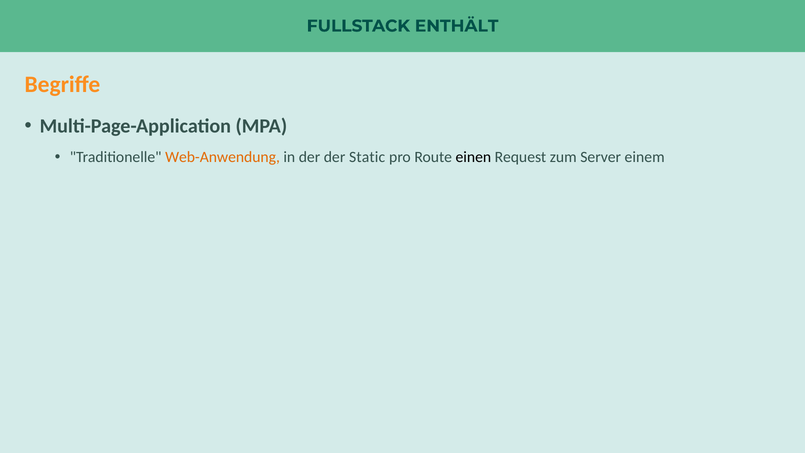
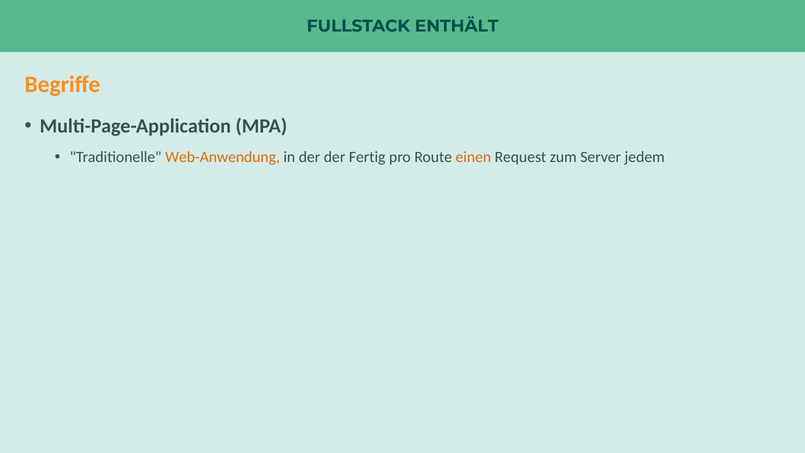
Static: Static -> Fertig
einen colour: black -> orange
einem: einem -> jedem
